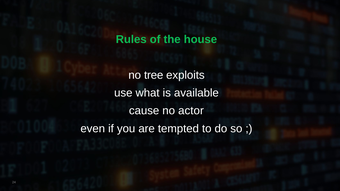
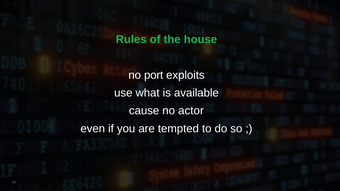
tree: tree -> port
